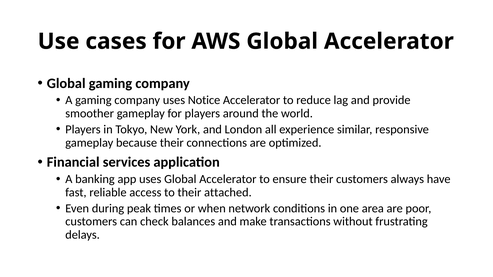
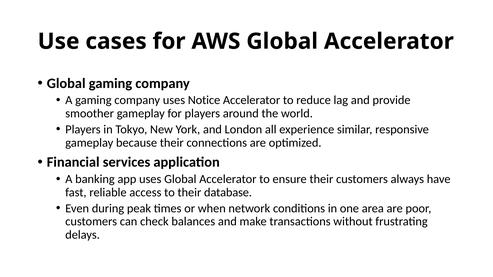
attached: attached -> database
